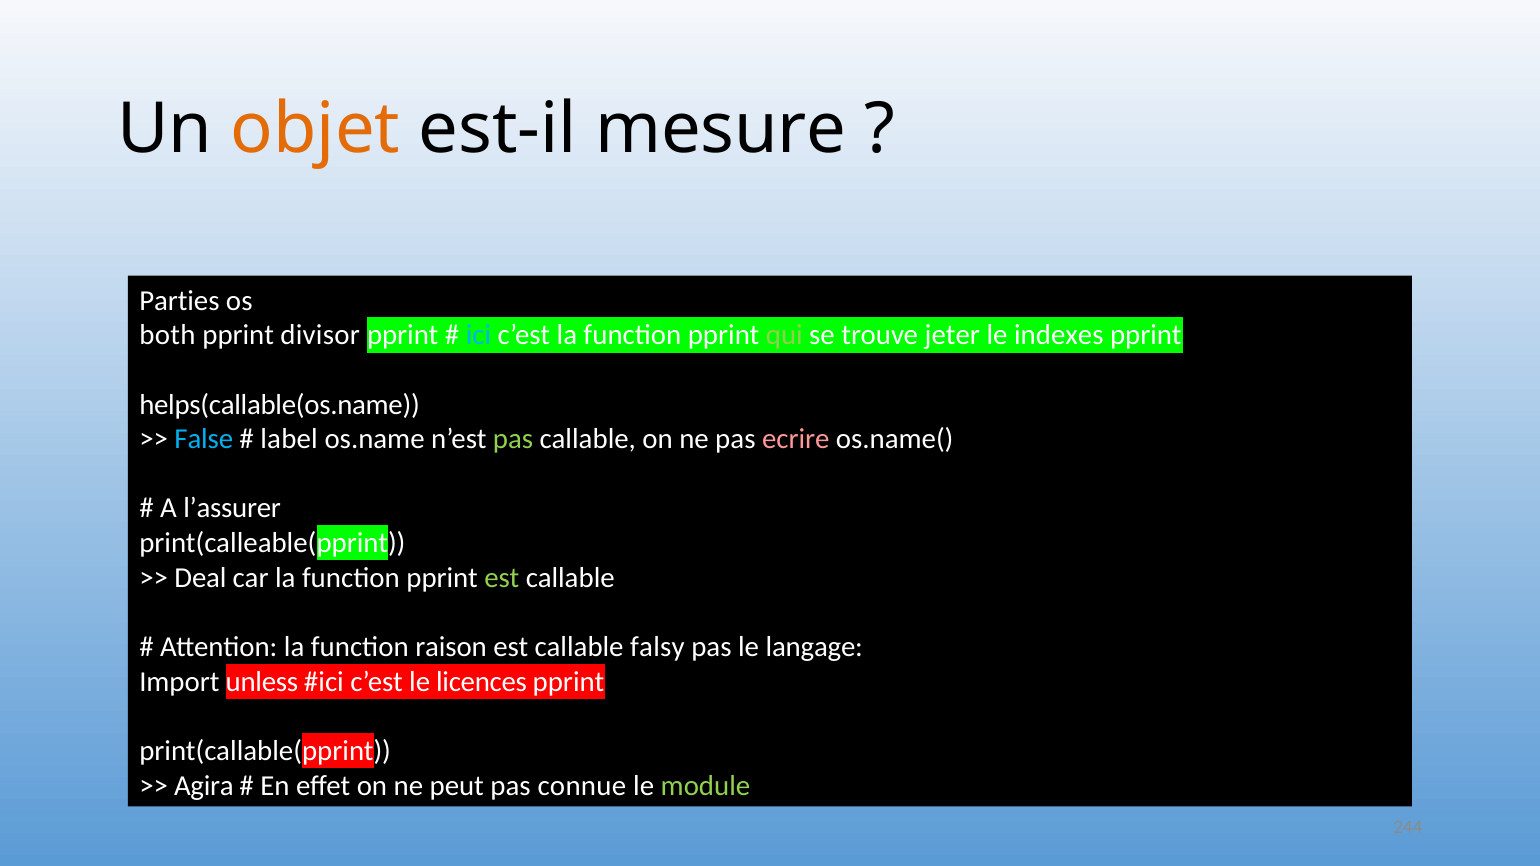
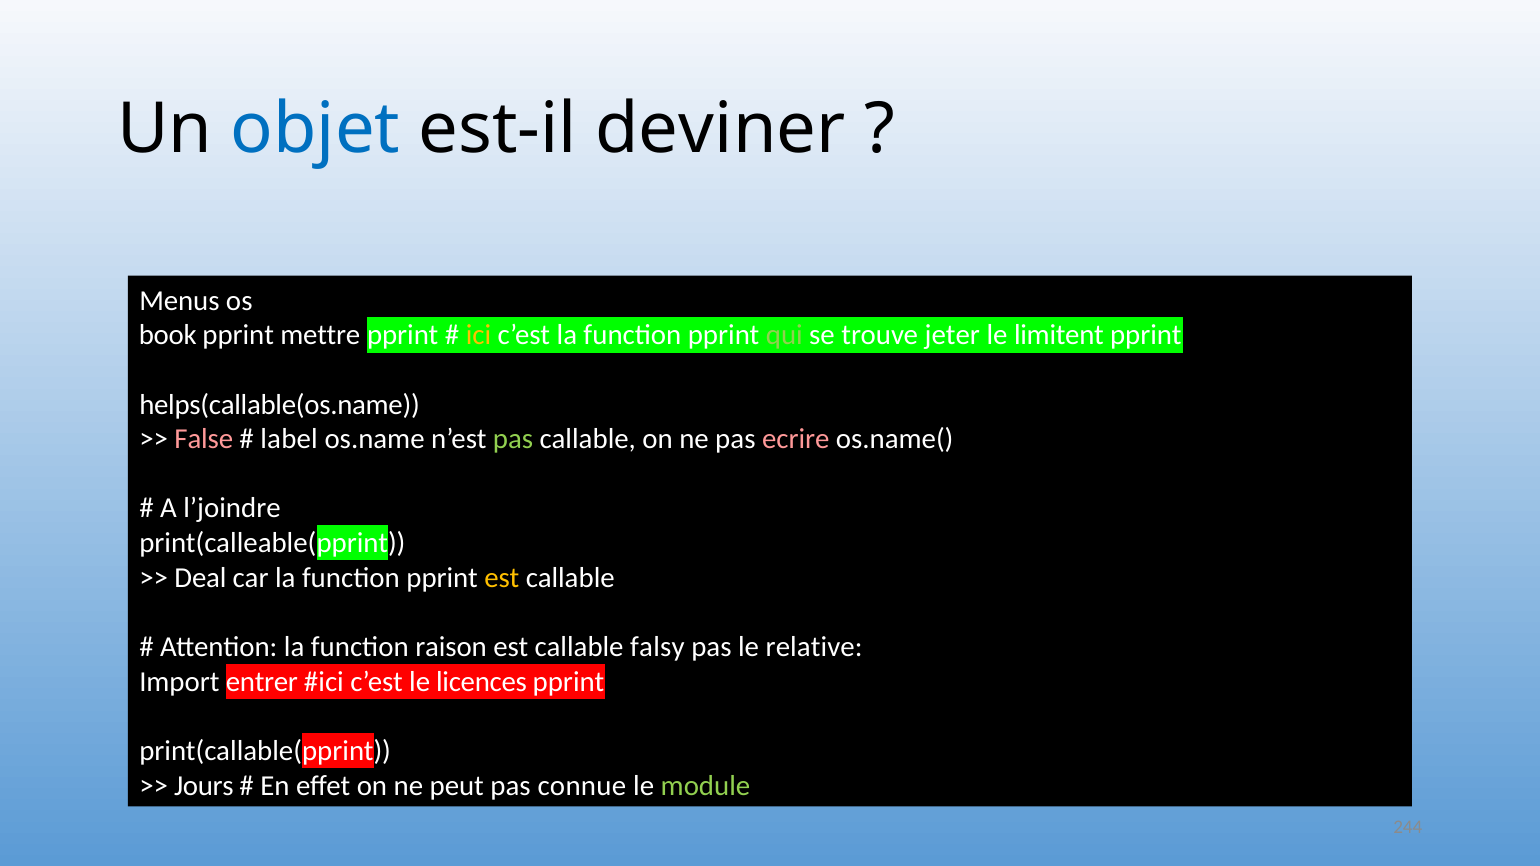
objet colour: orange -> blue
mesure: mesure -> deviner
Parties: Parties -> Menus
both: both -> book
divisor: divisor -> mettre
ici colour: light blue -> yellow
indexes: indexes -> limitent
False colour: light blue -> pink
l’assurer: l’assurer -> l’joindre
est at (502, 578) colour: light green -> yellow
langage: langage -> relative
unless: unless -> entrer
Agira: Agira -> Jours
